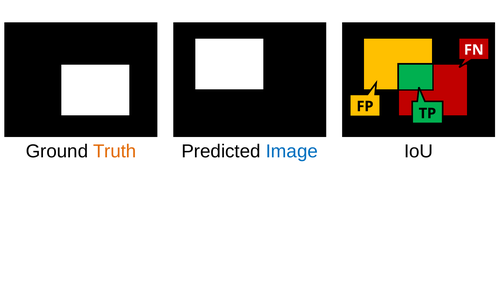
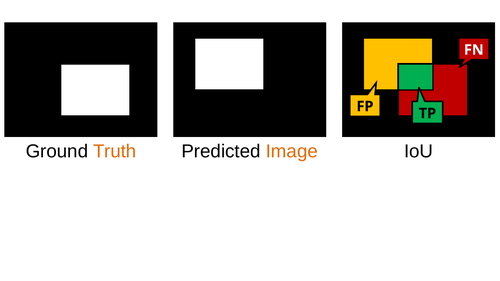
Image colour: blue -> orange
